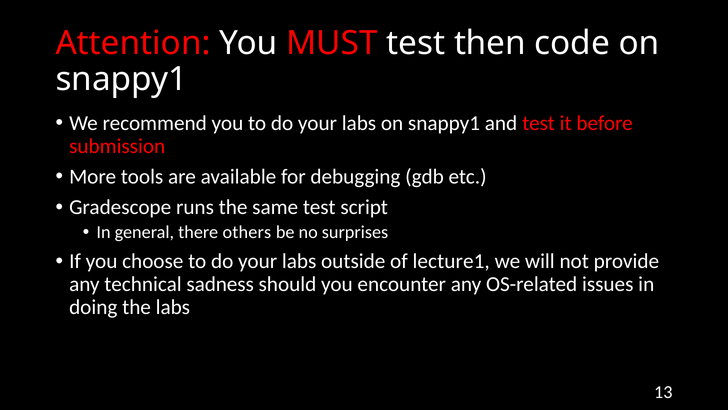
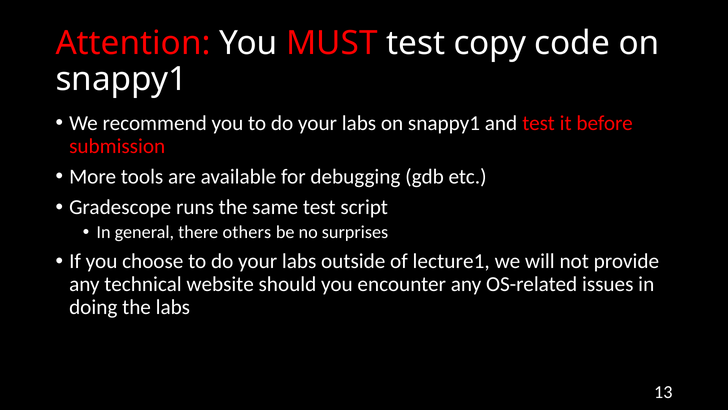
then: then -> copy
sadness: sadness -> website
